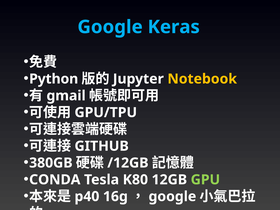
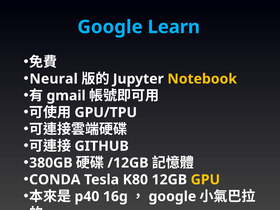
Keras: Keras -> Learn
Python: Python -> Neural
GPU colour: light green -> yellow
